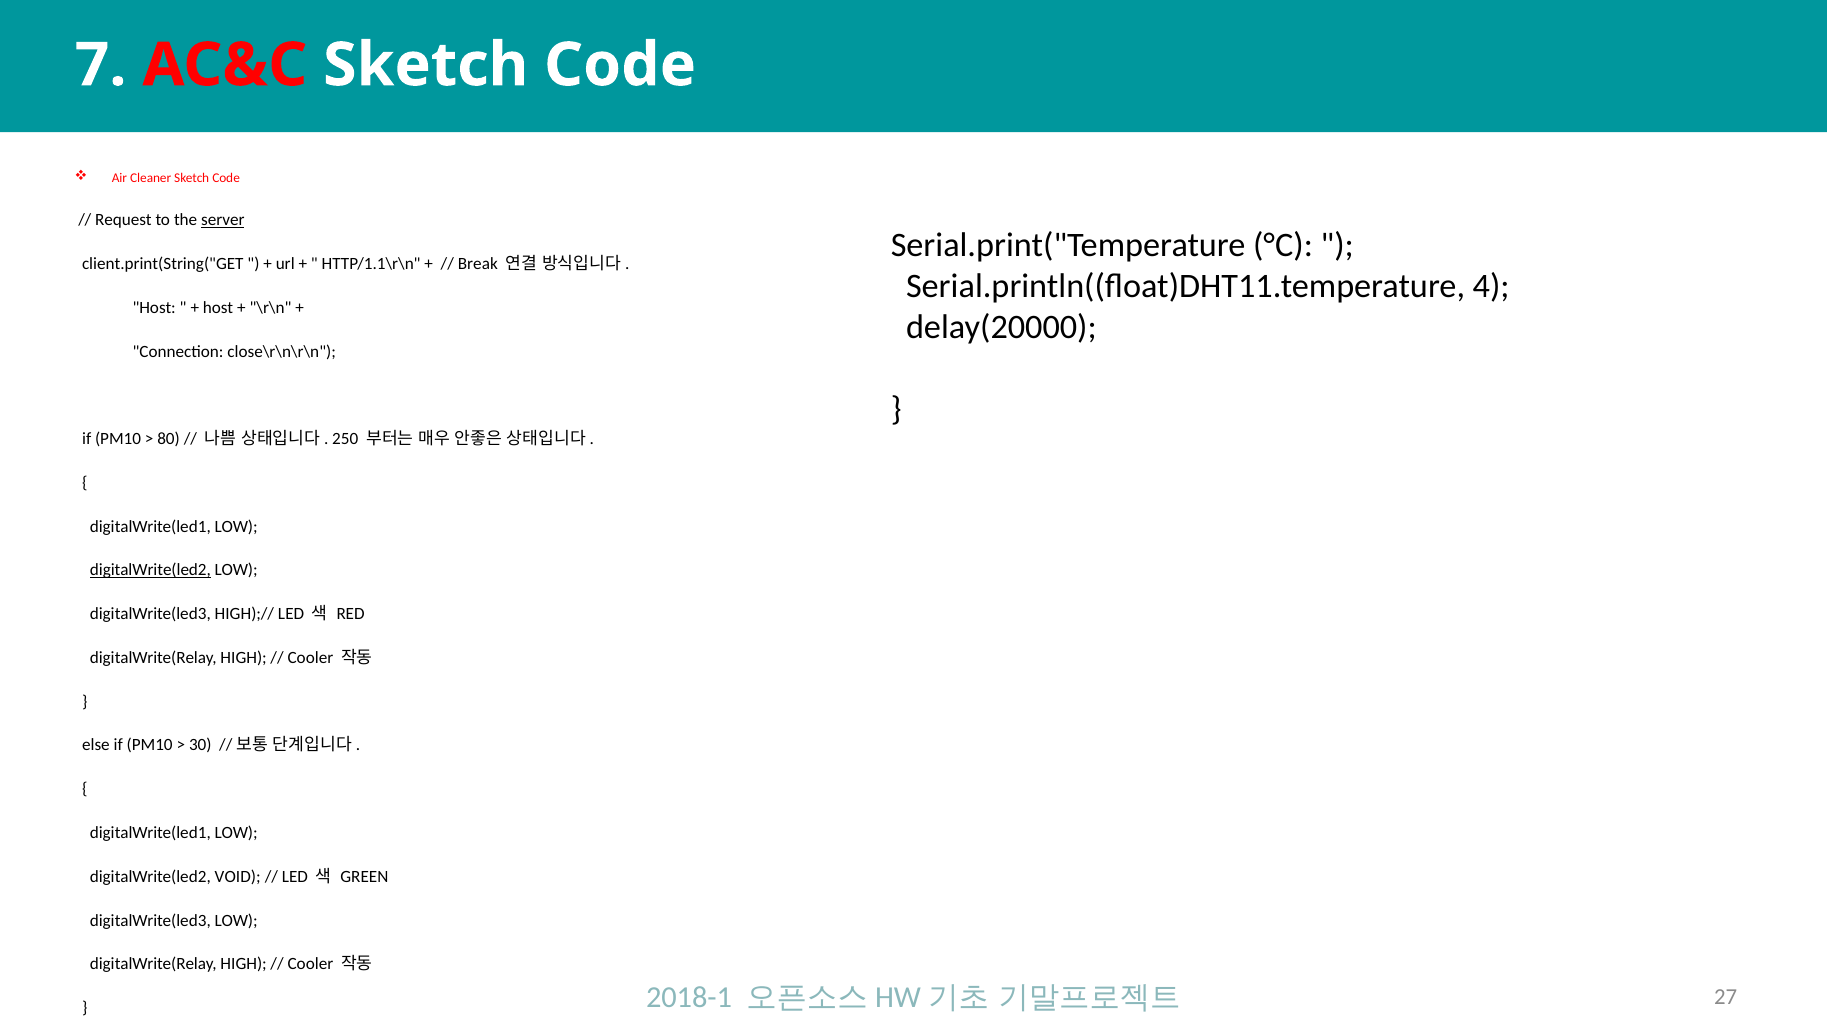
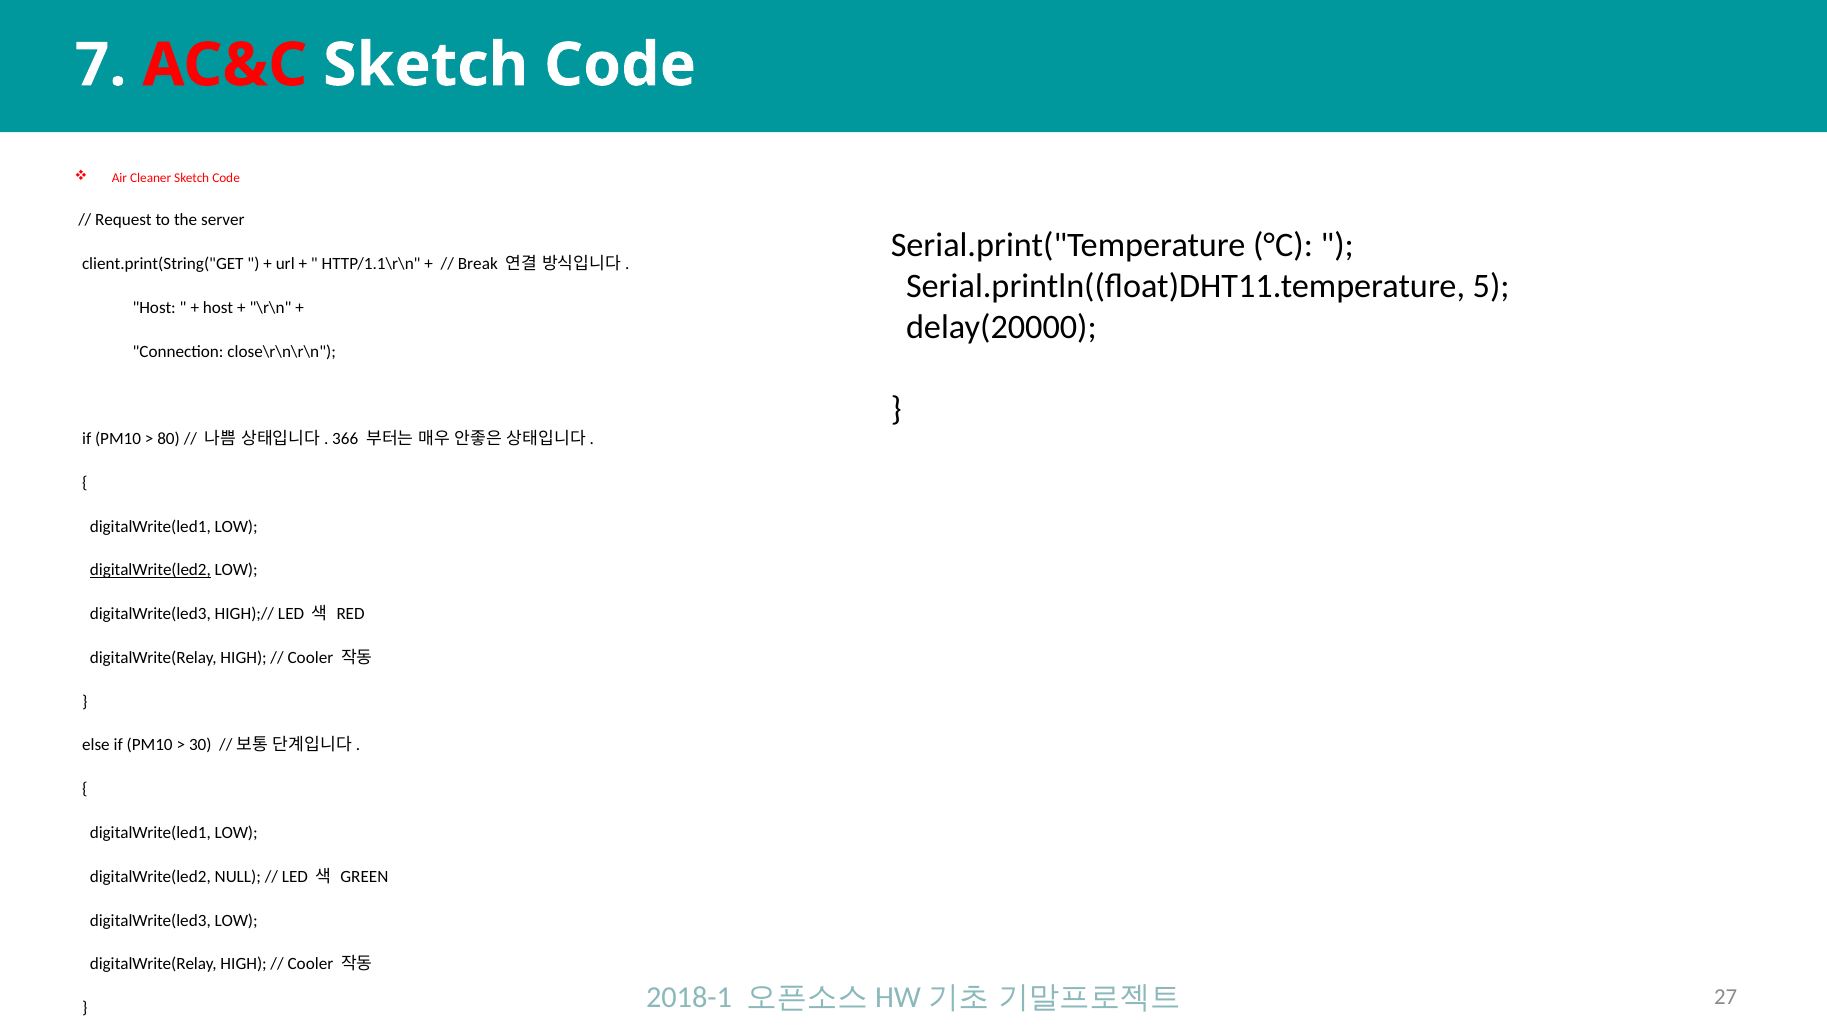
server underline: present -> none
4: 4 -> 5
250: 250 -> 366
VOID: VOID -> NULL
